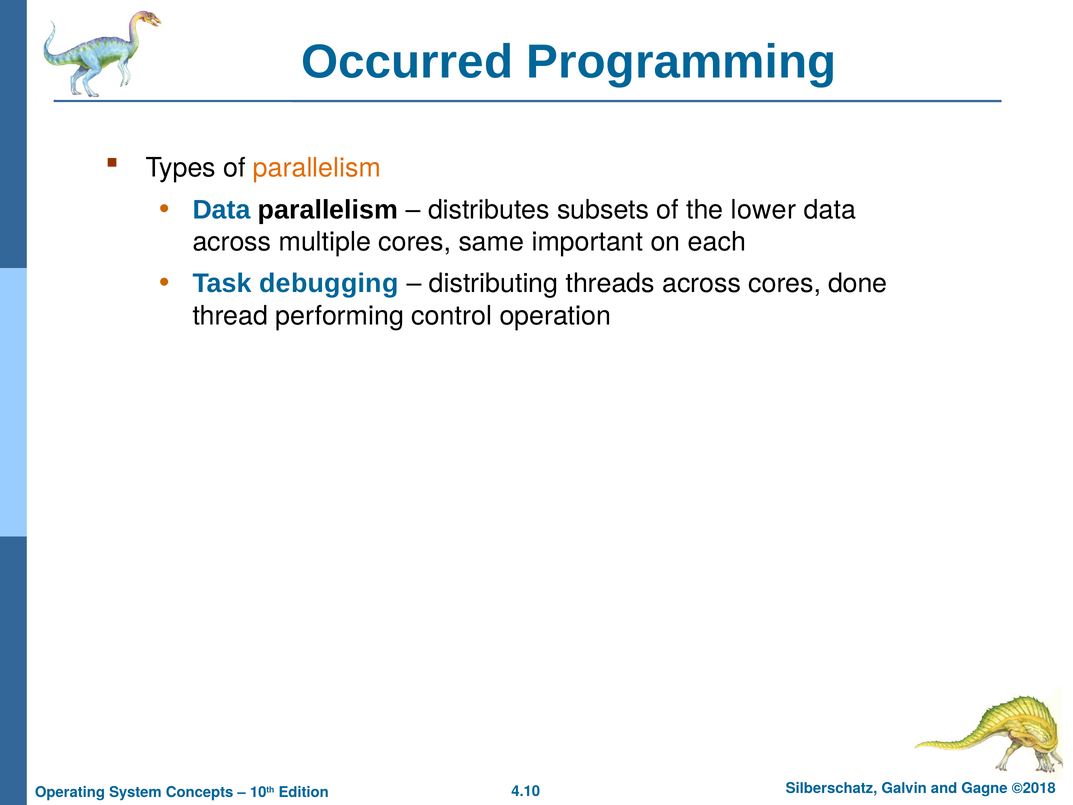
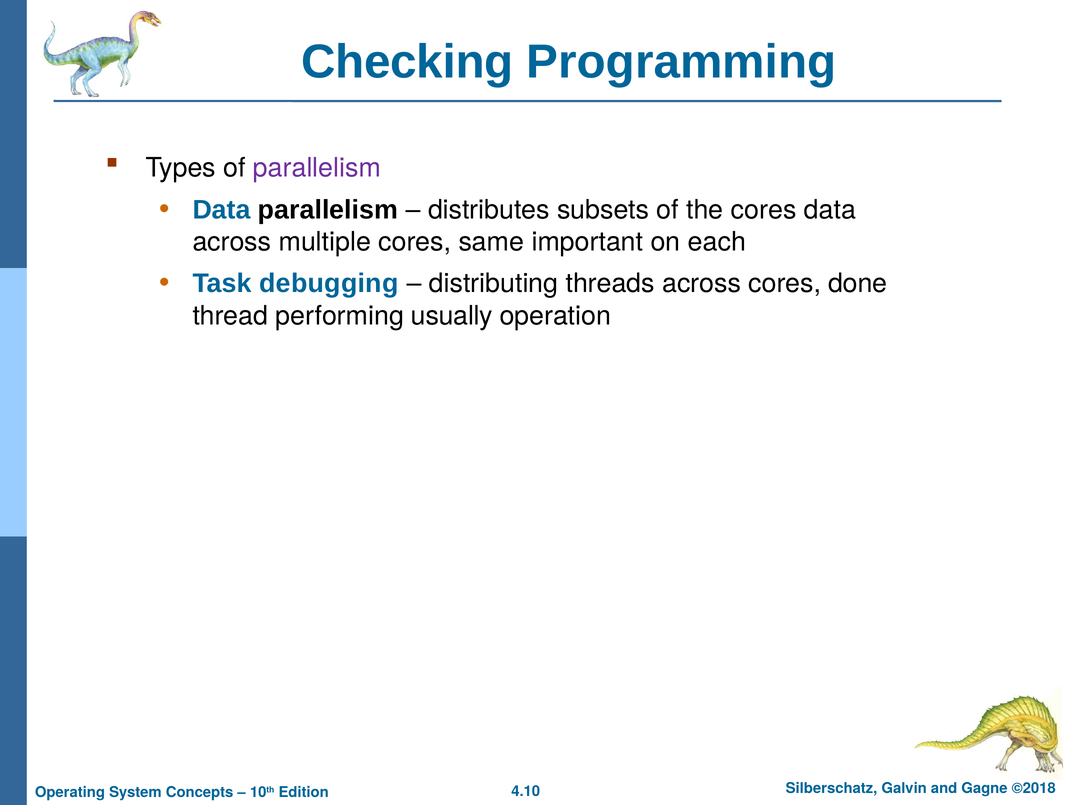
Occurred: Occurred -> Checking
parallelism at (317, 168) colour: orange -> purple
the lower: lower -> cores
control: control -> usually
